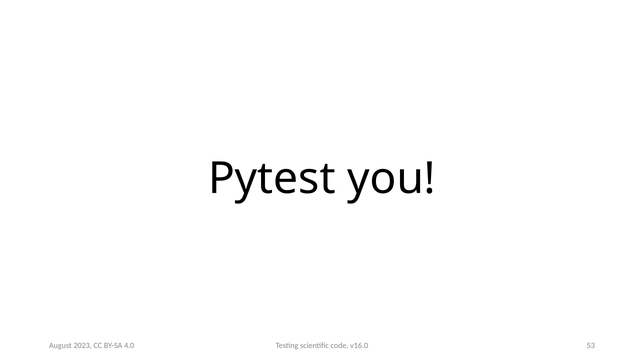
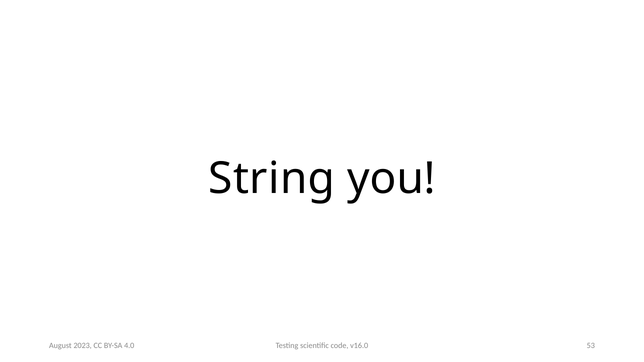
Pytest: Pytest -> String
